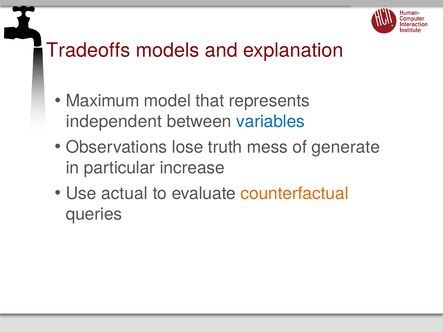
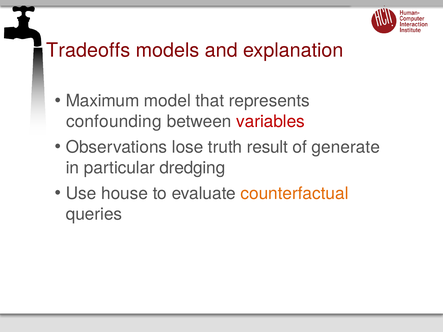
independent: independent -> confounding
variables colour: blue -> red
mess: mess -> result
increase: increase -> dredging
actual: actual -> house
